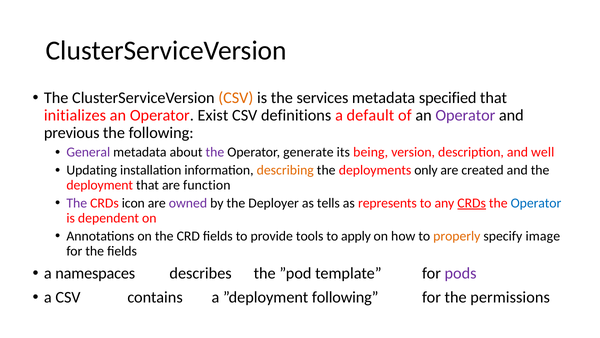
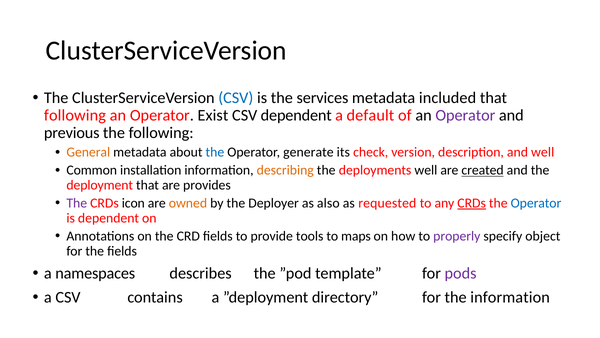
CSV at (236, 98) colour: orange -> blue
specified: specified -> included
initializes at (75, 115): initializes -> following
CSV definitions: definitions -> dependent
General colour: purple -> orange
the at (215, 152) colour: purple -> blue
being: being -> check
Updating: Updating -> Common
deployments only: only -> well
created underline: none -> present
function: function -> provides
owned colour: purple -> orange
tells: tells -> also
represents: represents -> requested
apply: apply -> maps
properly colour: orange -> purple
image: image -> object
”deployment following: following -> directory
the permissions: permissions -> information
